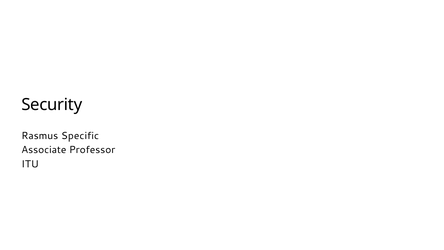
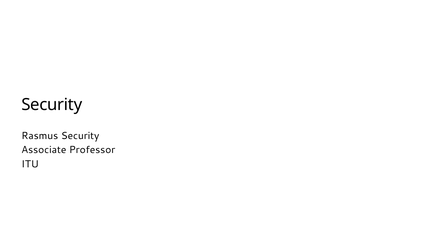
Rasmus Specific: Specific -> Security
